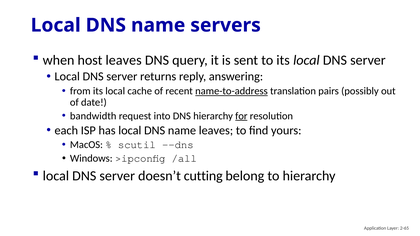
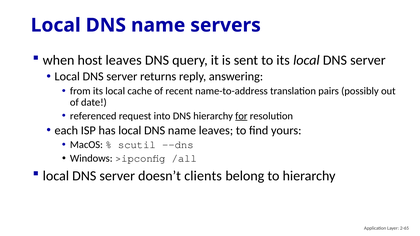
name-to-address underline: present -> none
bandwidth: bandwidth -> referenced
cutting: cutting -> clients
